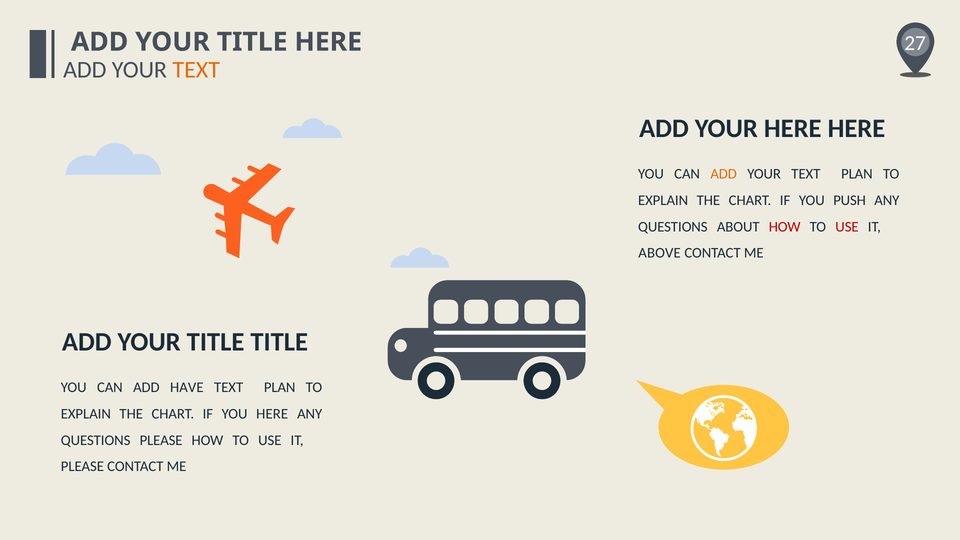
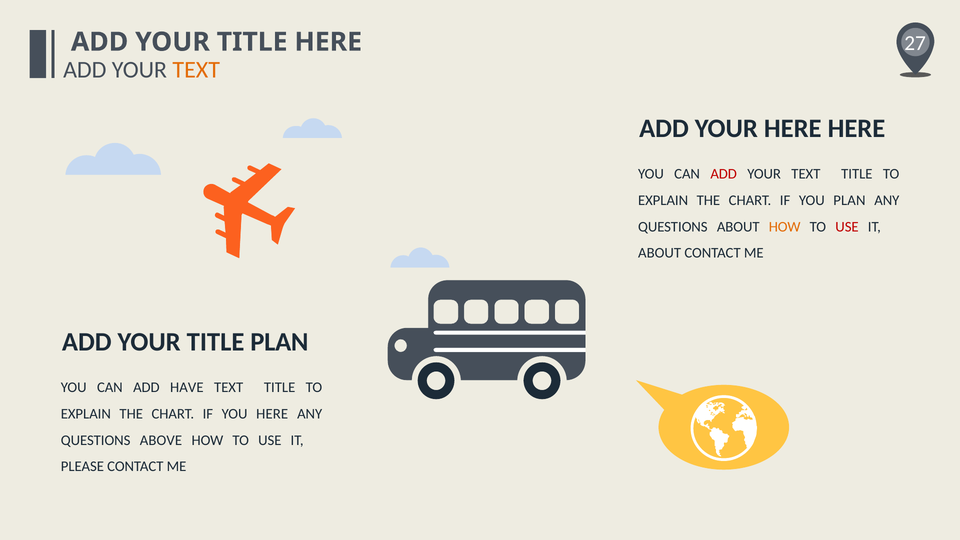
ADD at (724, 174) colour: orange -> red
YOUR TEXT PLAN: PLAN -> TITLE
YOU PUSH: PUSH -> PLAN
HOW at (785, 227) colour: red -> orange
ABOVE at (660, 253): ABOVE -> ABOUT
TITLE TITLE: TITLE -> PLAN
PLAN at (280, 388): PLAN -> TITLE
QUESTIONS PLEASE: PLEASE -> ABOVE
